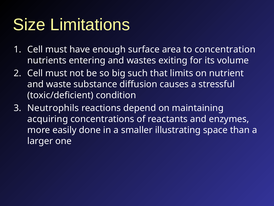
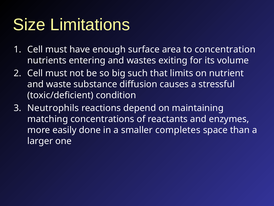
acquiring: acquiring -> matching
illustrating: illustrating -> completes
